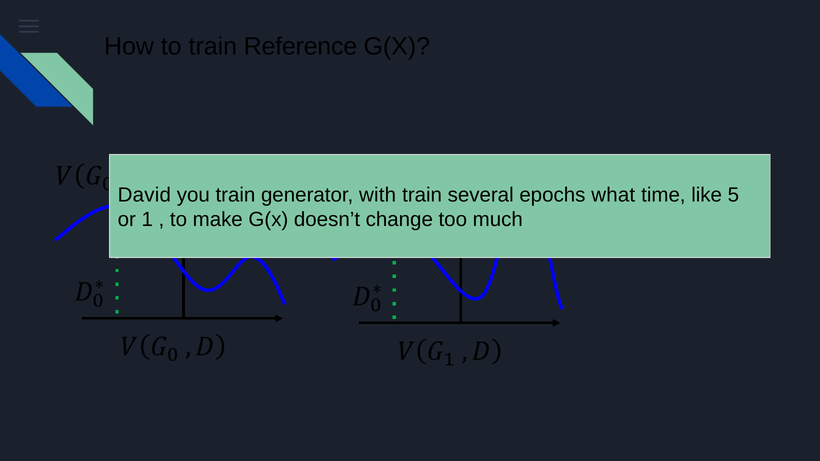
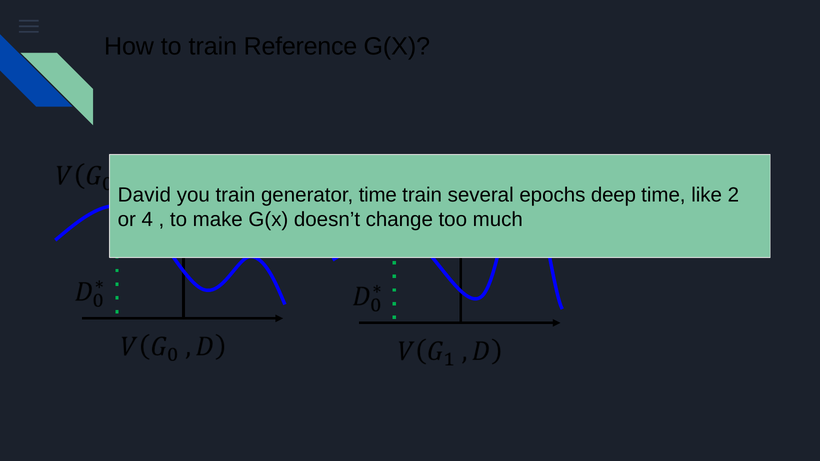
generator with: with -> time
what: what -> deep
5: 5 -> 2
1: 1 -> 4
